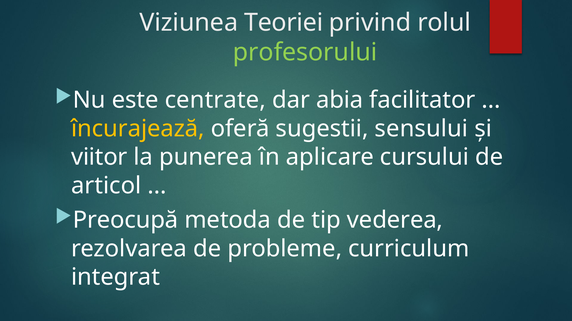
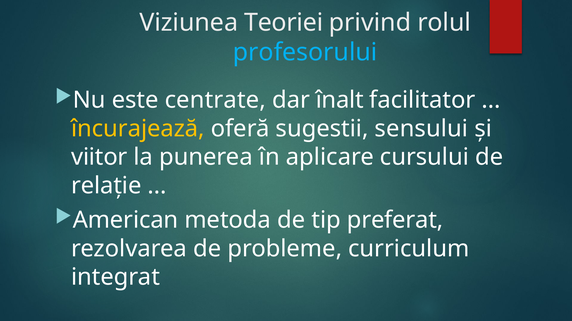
profesorului colour: light green -> light blue
abia: abia -> înalt
articol: articol -> relație
Preocupă: Preocupă -> American
vederea: vederea -> preferat
